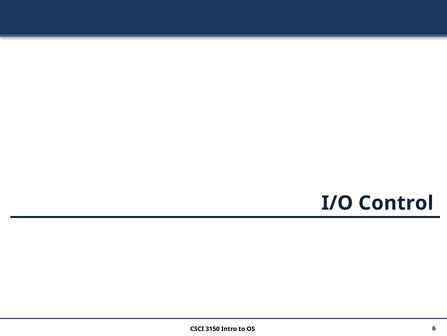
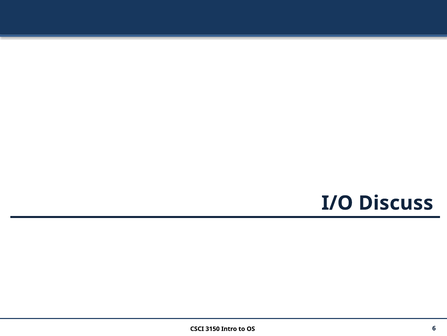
Control: Control -> Discuss
